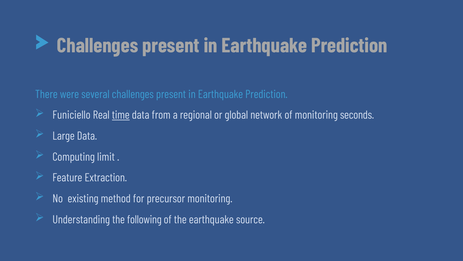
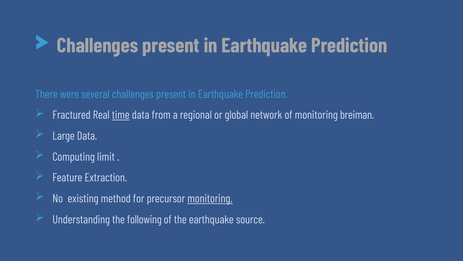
Funiciello: Funiciello -> Fractured
seconds: seconds -> breiman
monitoring at (210, 198) underline: none -> present
